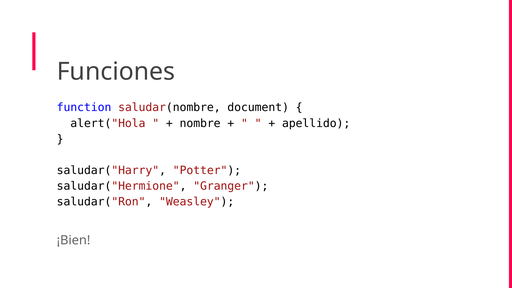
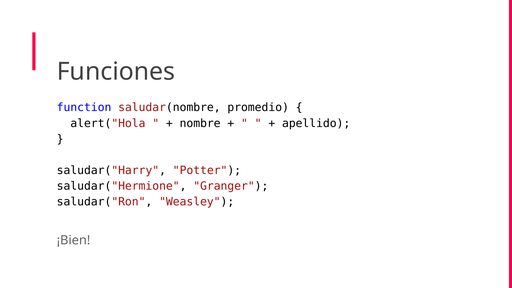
document: document -> promedio
